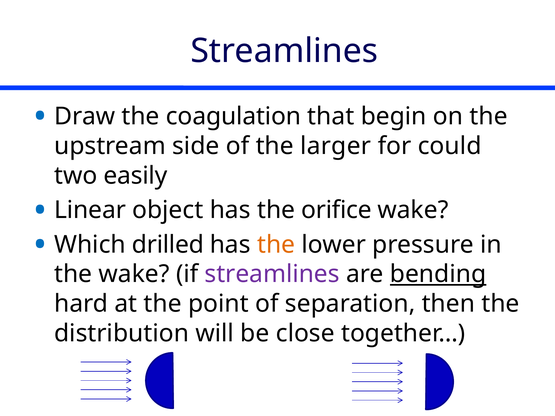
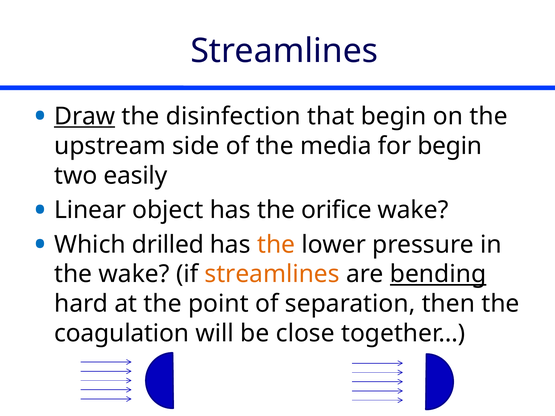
Draw underline: none -> present
coagulation: coagulation -> disinfection
larger: larger -> media
for could: could -> begin
streamlines at (272, 274) colour: purple -> orange
distribution: distribution -> coagulation
